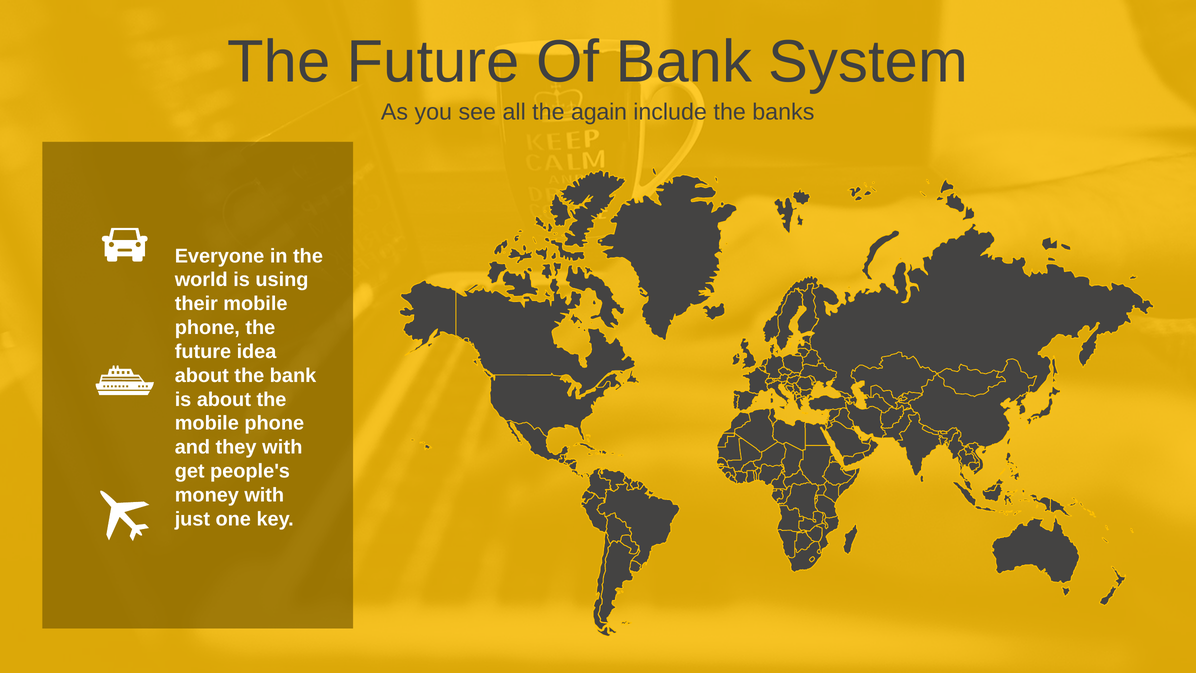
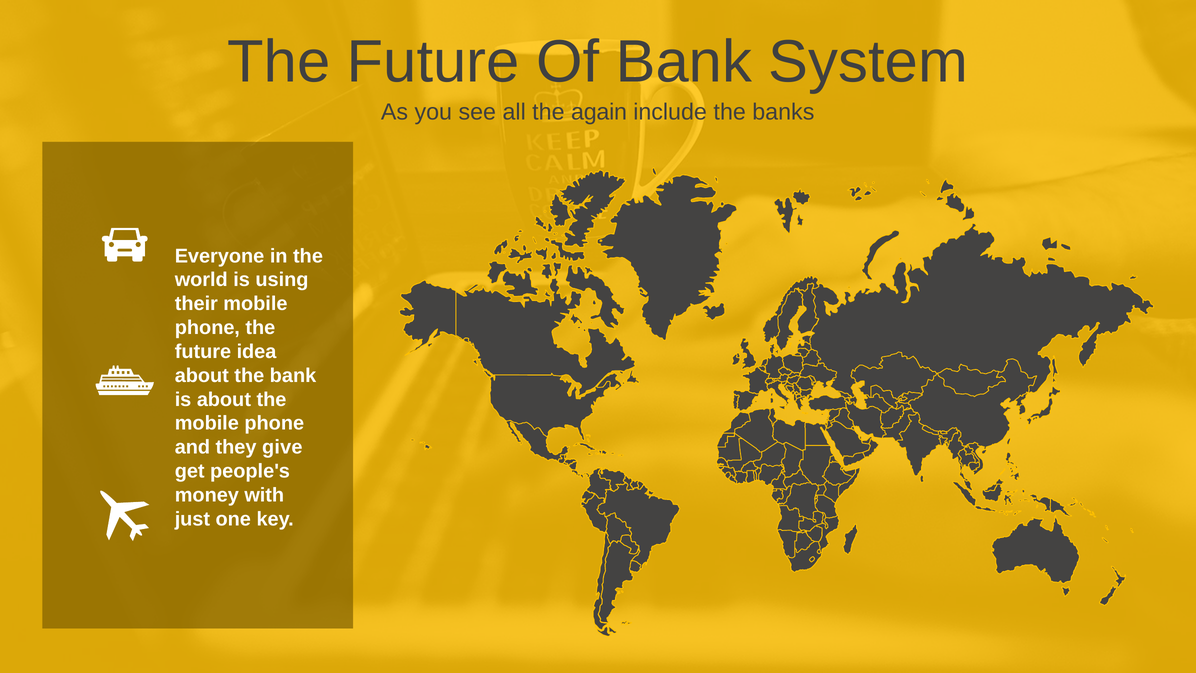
they with: with -> give
